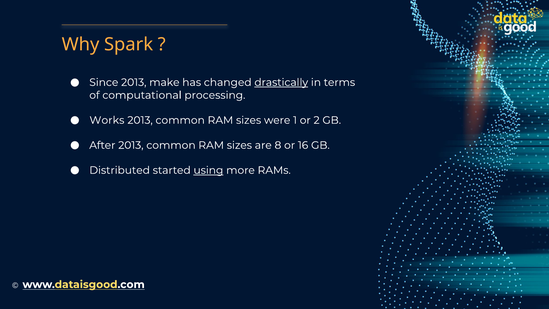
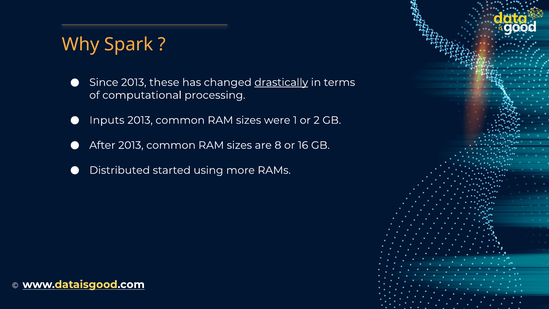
make: make -> these
Works: Works -> Inputs
using underline: present -> none
